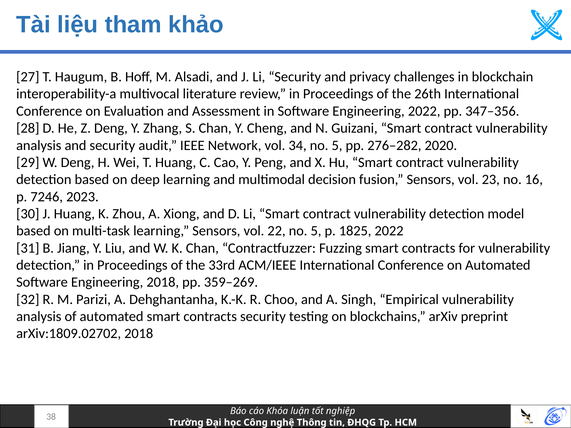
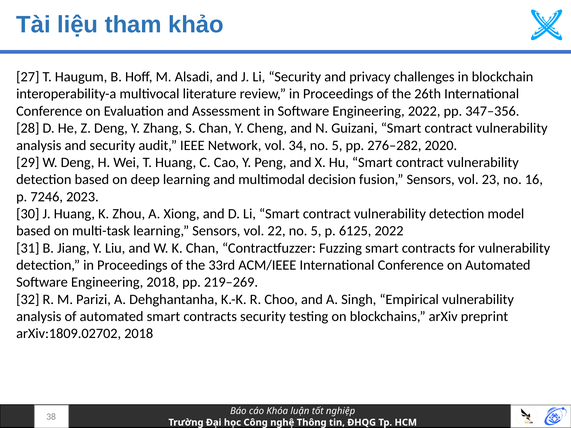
1825: 1825 -> 6125
359–269: 359–269 -> 219–269
